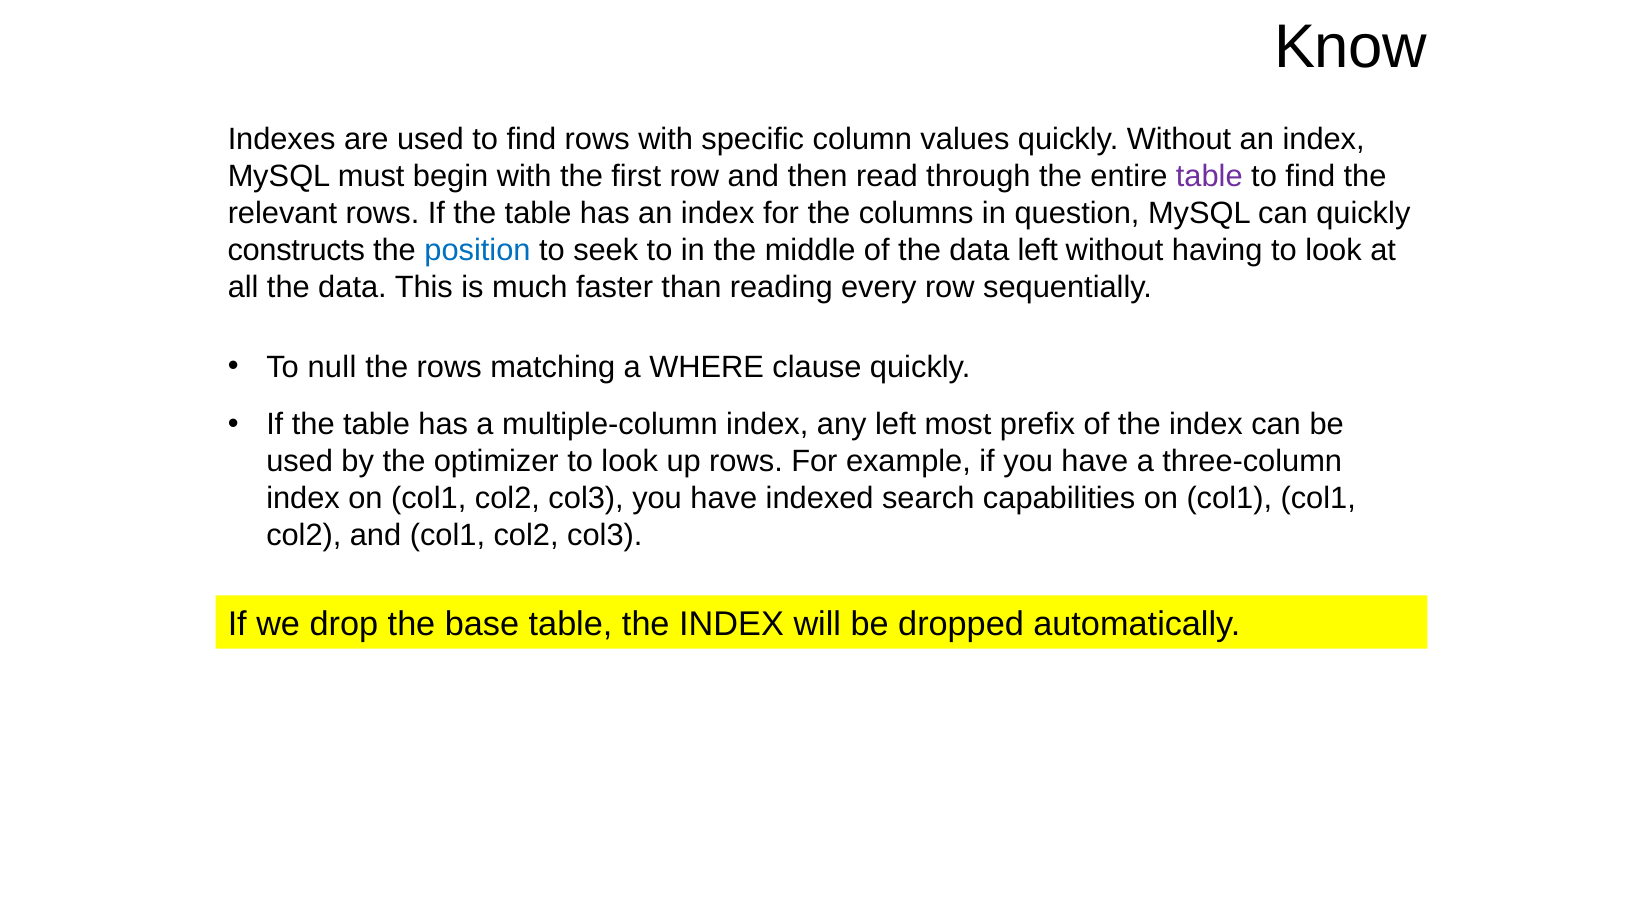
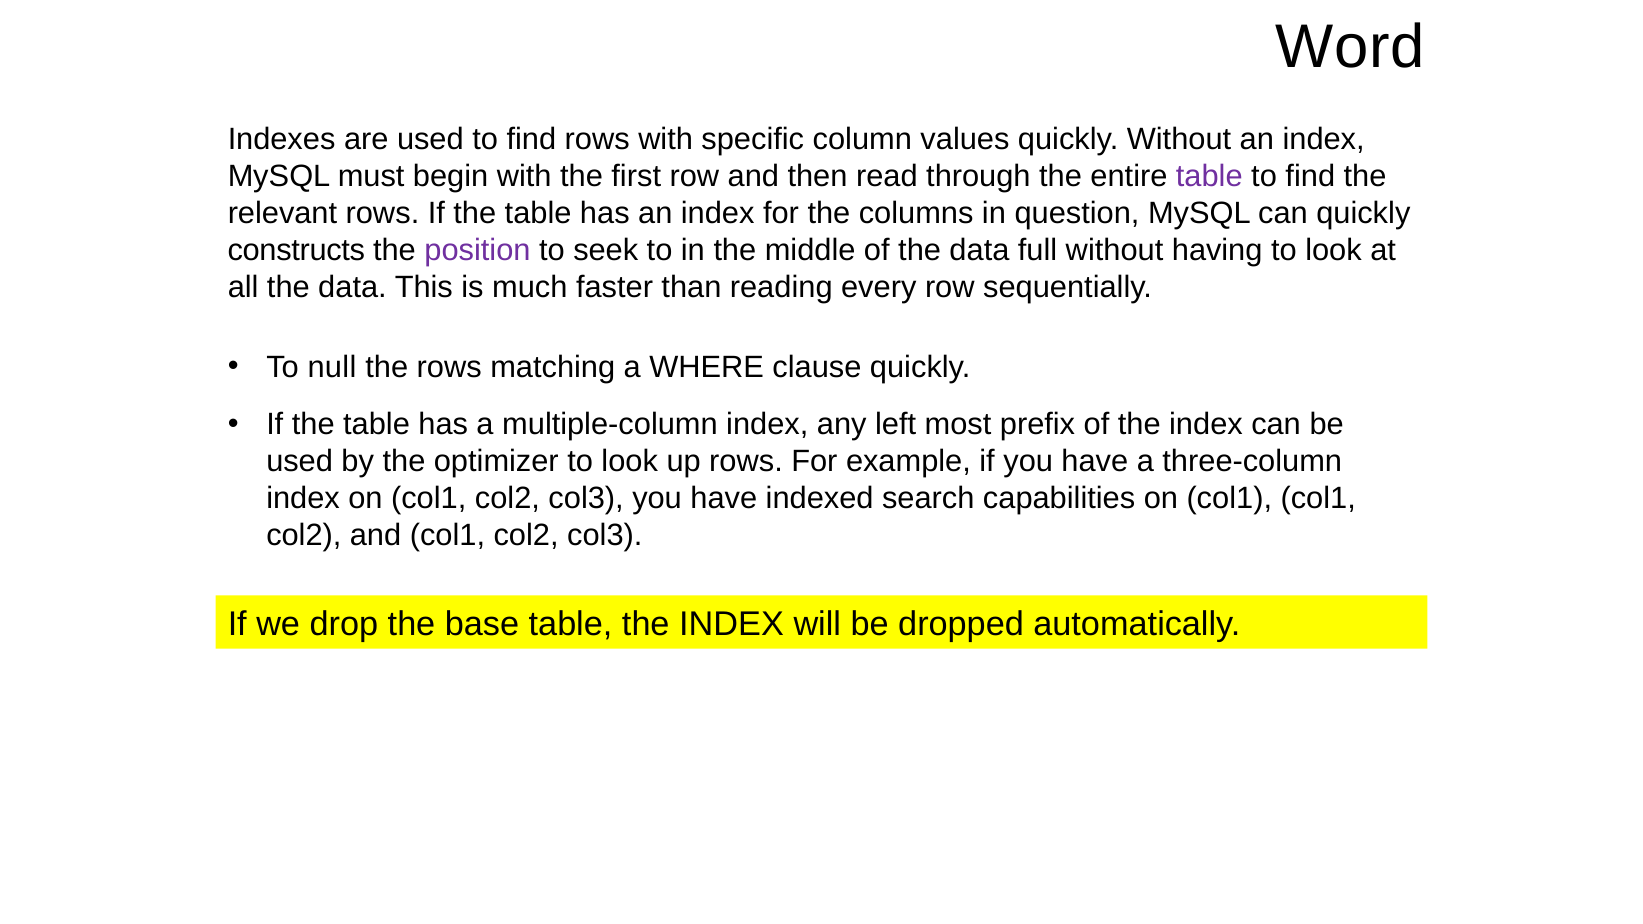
Know: Know -> Word
position colour: blue -> purple
data left: left -> full
